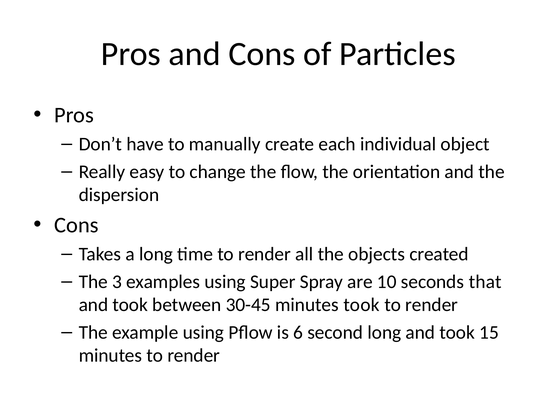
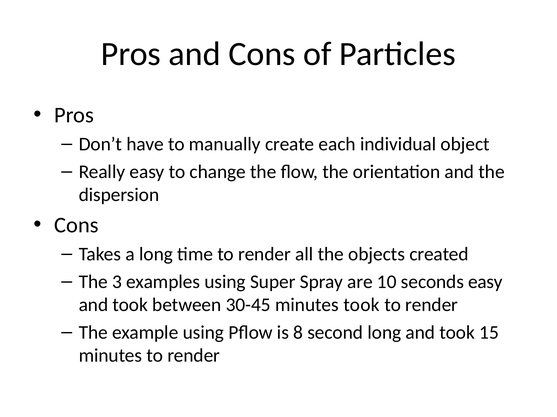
seconds that: that -> easy
6: 6 -> 8
